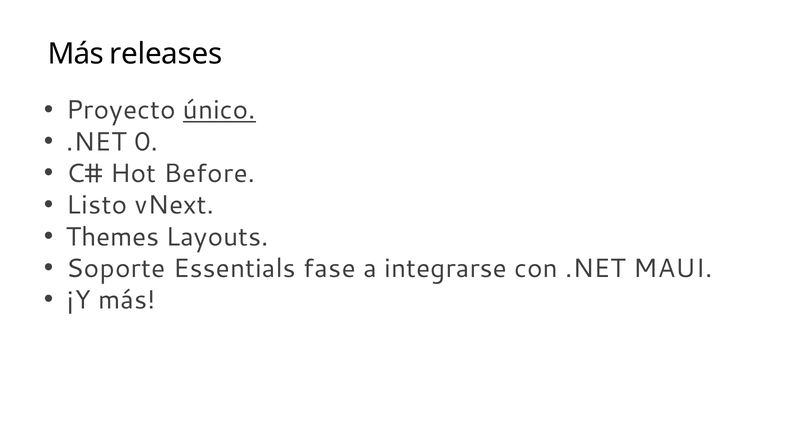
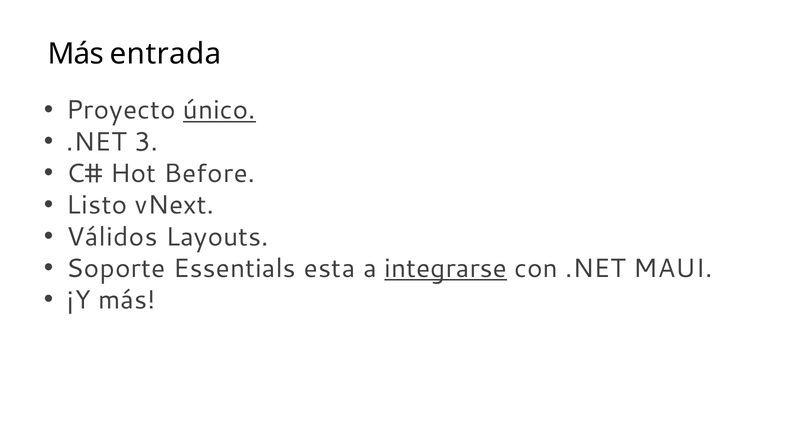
releases: releases -> entrada
0: 0 -> 3
Themes: Themes -> Válidos
fase: fase -> esta
integrarse underline: none -> present
